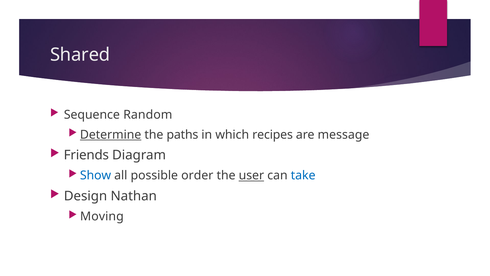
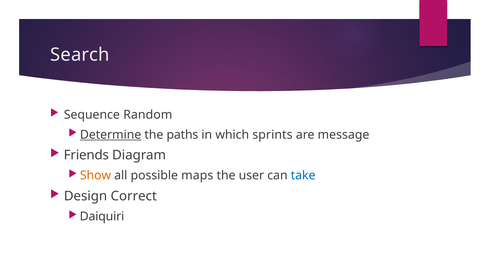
Shared: Shared -> Search
recipes: recipes -> sprints
Show colour: blue -> orange
order: order -> maps
user underline: present -> none
Nathan: Nathan -> Correct
Moving: Moving -> Daiquiri
